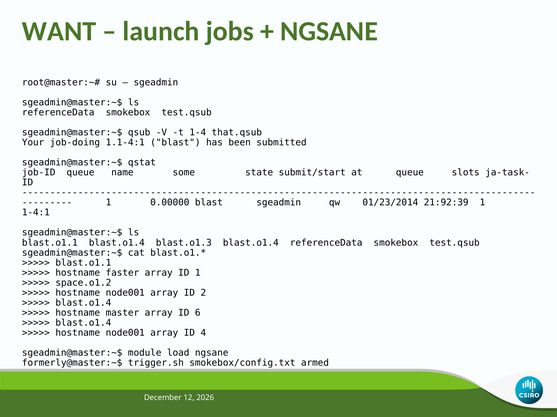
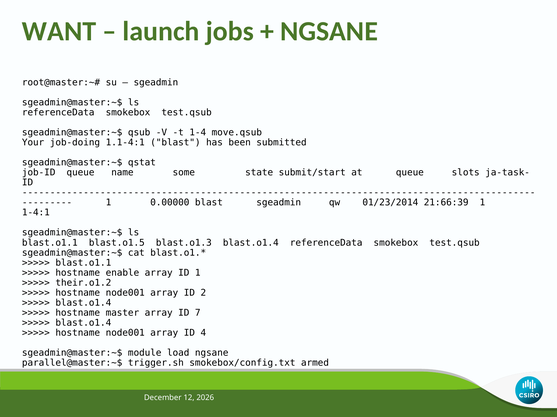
that.qsub: that.qsub -> move.qsub
21:92:39: 21:92:39 -> 21:66:39
blast.o1.1 blast.o1.4: blast.o1.4 -> blast.o1.5
faster: faster -> enable
space.o1.2: space.o1.2 -> their.o1.2
6: 6 -> 7
formerly@master:~$: formerly@master:~$ -> parallel@master:~$
